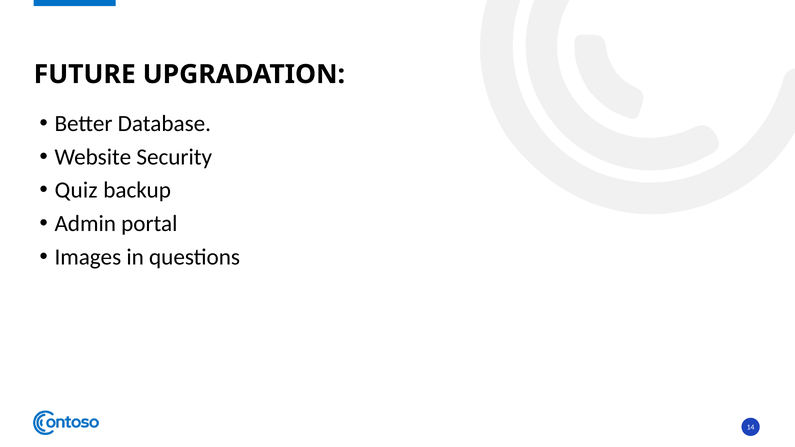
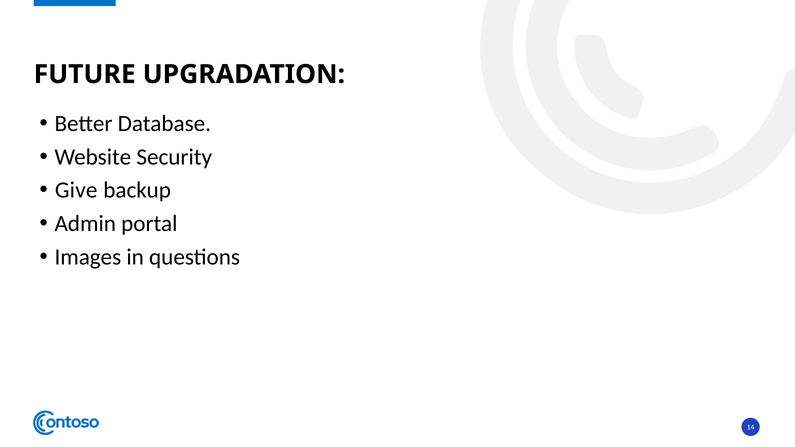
Quiz: Quiz -> Give
